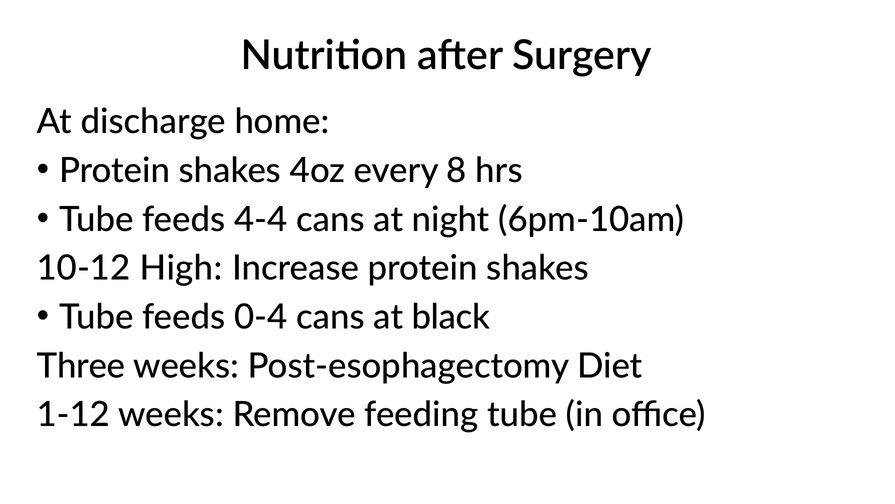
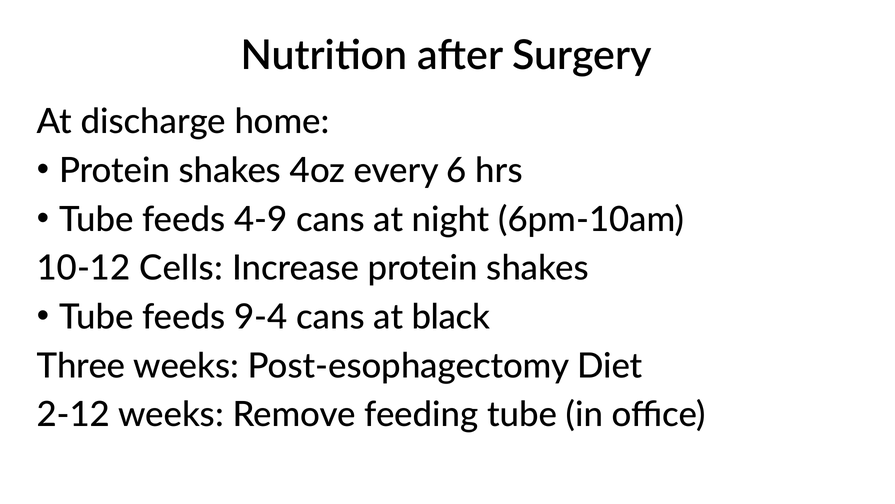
8: 8 -> 6
4-4: 4-4 -> 4-9
High: High -> Cells
0-4: 0-4 -> 9-4
1-12: 1-12 -> 2-12
